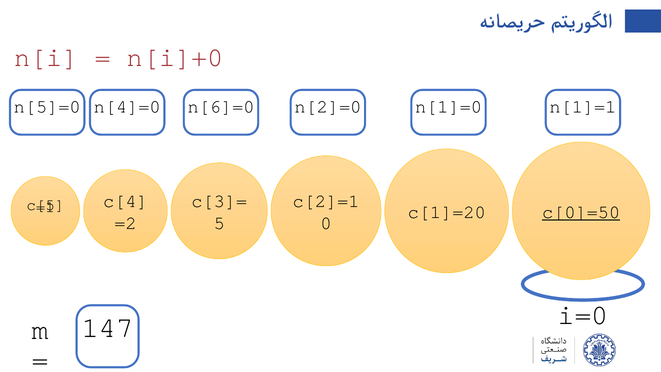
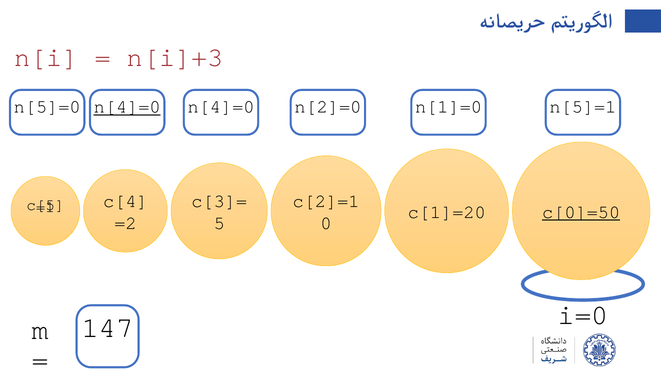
n[i]+0: n[i]+0 -> n[i]+3
n[4]=0 at (127, 107) underline: none -> present
n[6]=0 at (221, 107): n[6]=0 -> n[4]=0
n[1]=1: n[1]=1 -> n[5]=1
